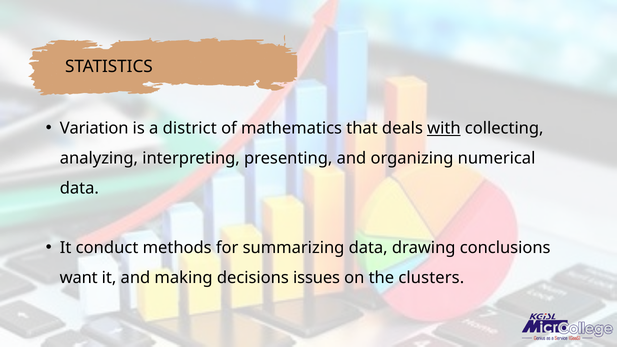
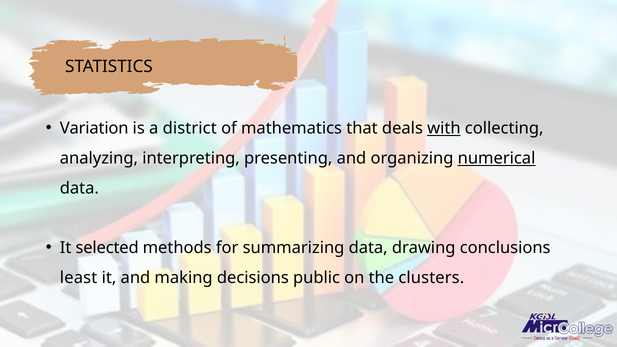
numerical underline: none -> present
conduct: conduct -> selected
want: want -> least
issues: issues -> public
